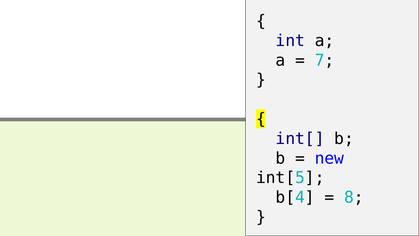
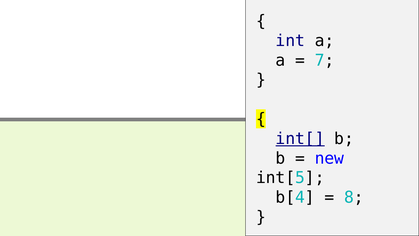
int[ underline: none -> present
